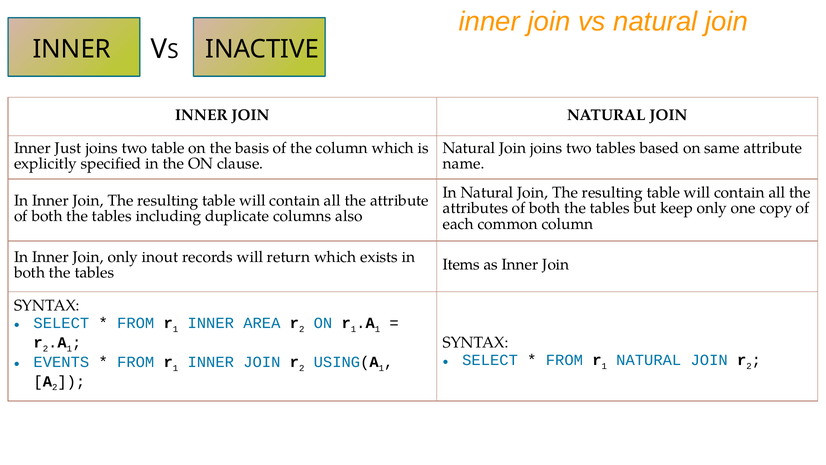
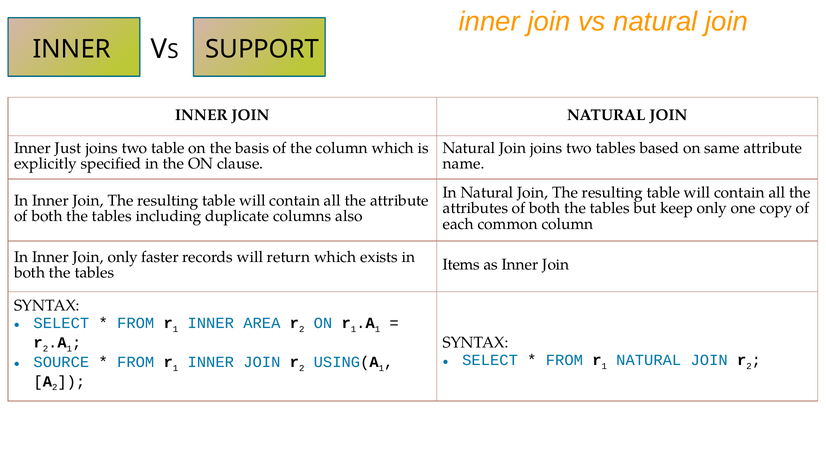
INACTIVE: INACTIVE -> SUPPORT
inout: inout -> faster
EVENTS: EVENTS -> SOURCE
